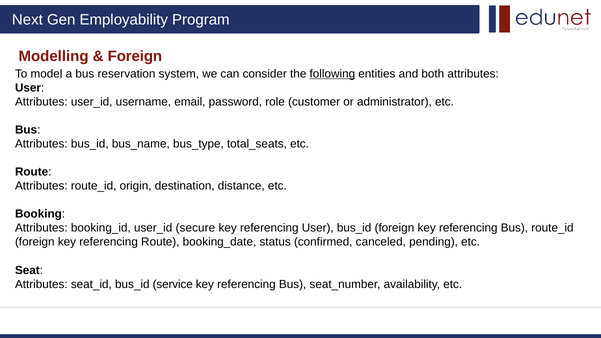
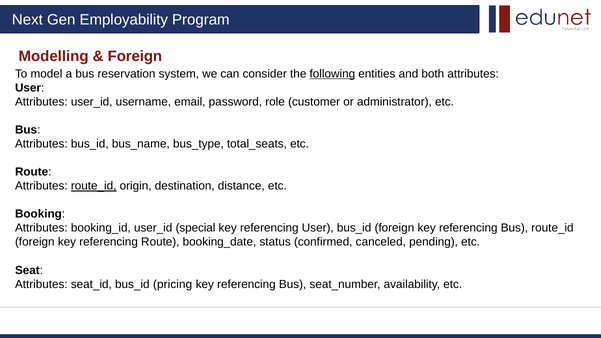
route_id at (94, 186) underline: none -> present
secure: secure -> special
service: service -> pricing
